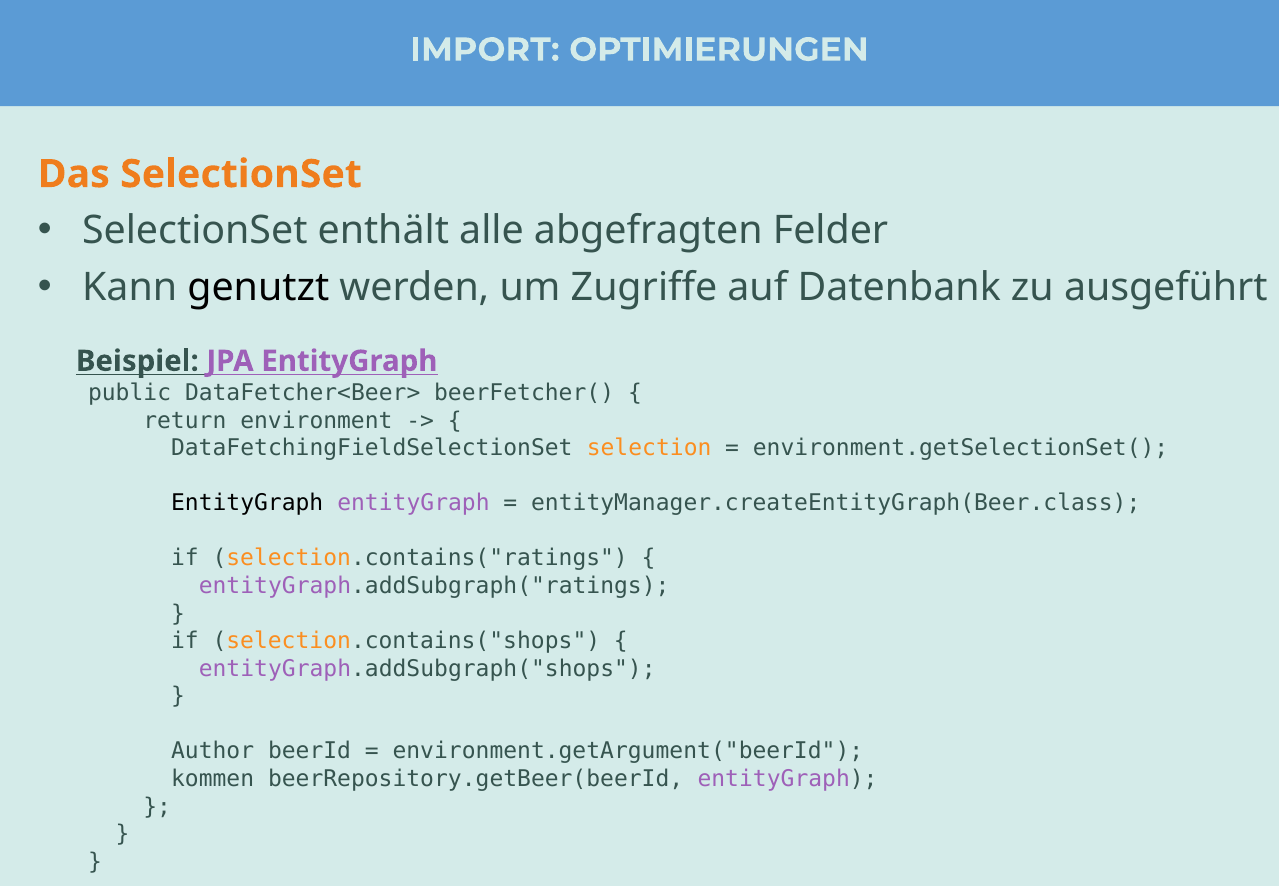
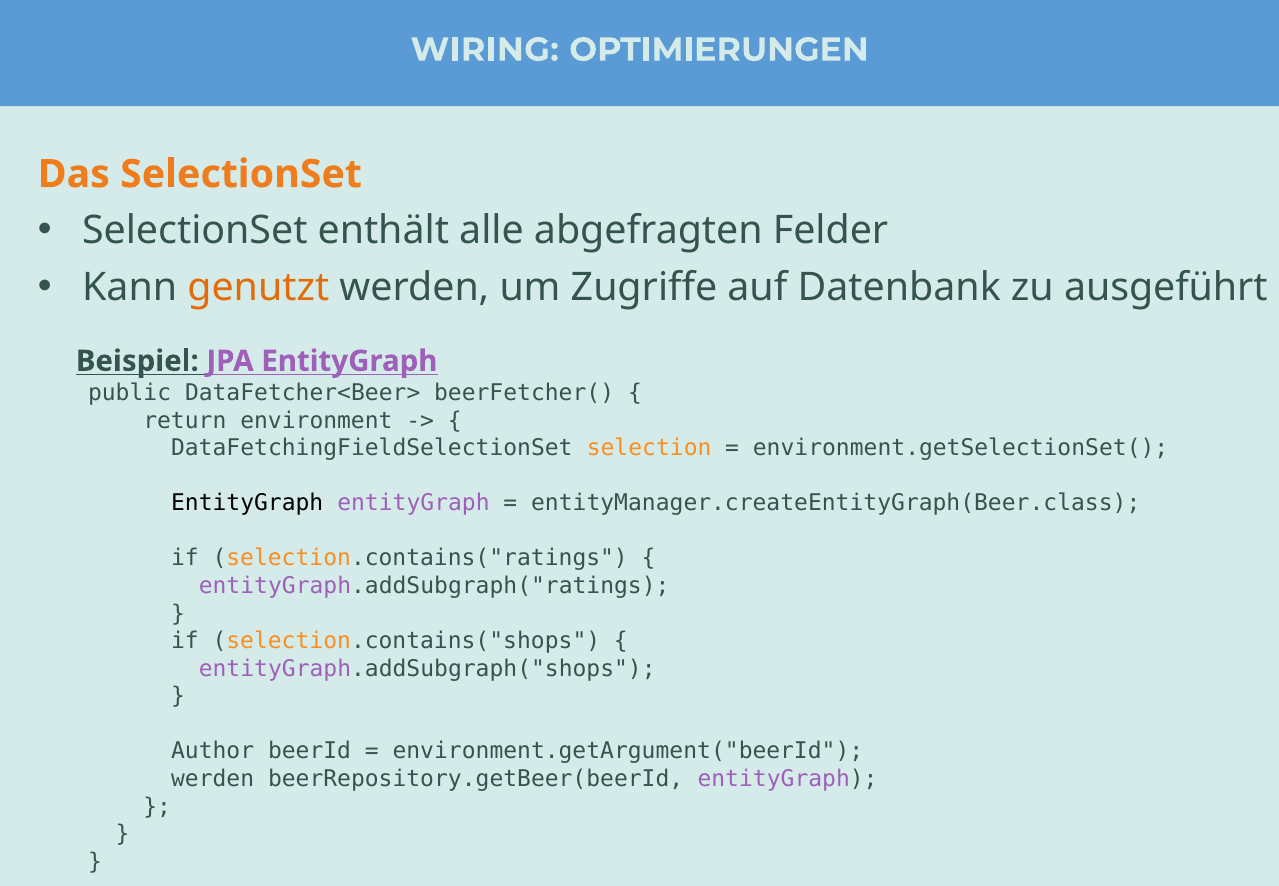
IMPORT: IMPORT -> WIRING
genutzt colour: black -> orange
kommen at (213, 778): kommen -> werden
